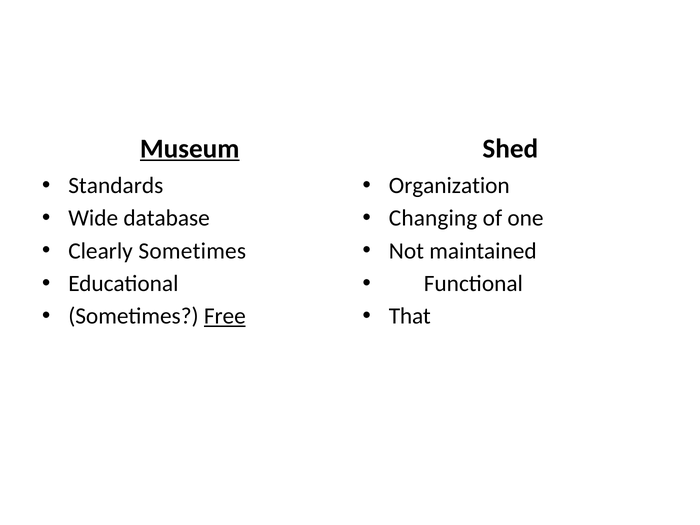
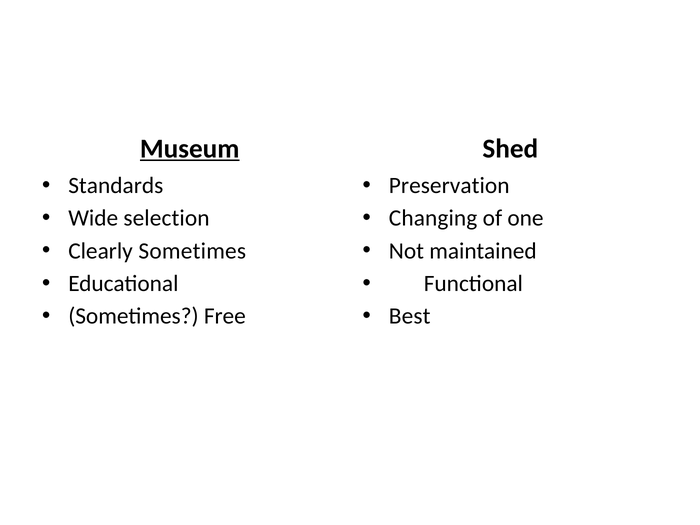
Organization: Organization -> Preservation
database: database -> selection
Free underline: present -> none
That: That -> Best
